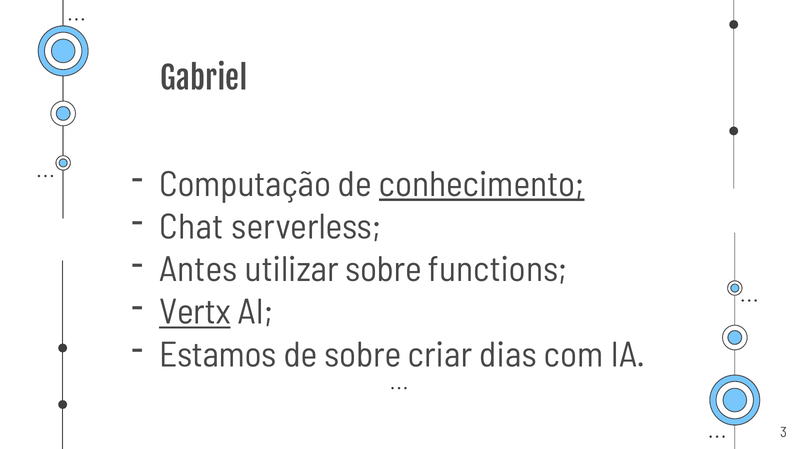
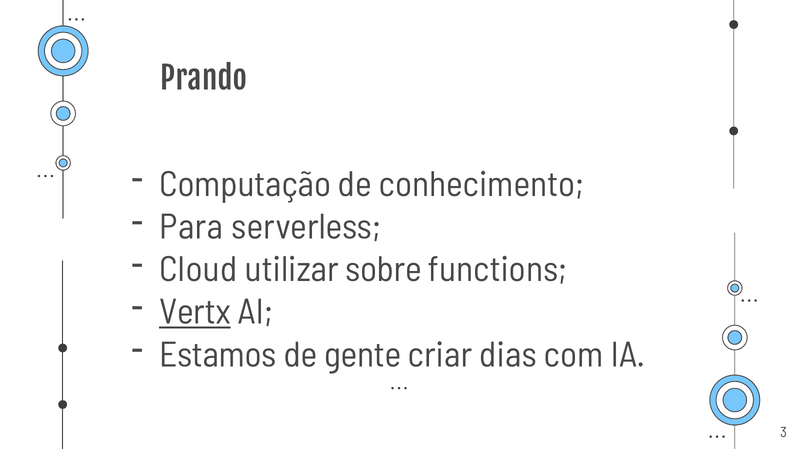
Gabriel: Gabriel -> Prando
conhecimento underline: present -> none
Chat: Chat -> Para
Antes: Antes -> Cloud
de sobre: sobre -> gente
